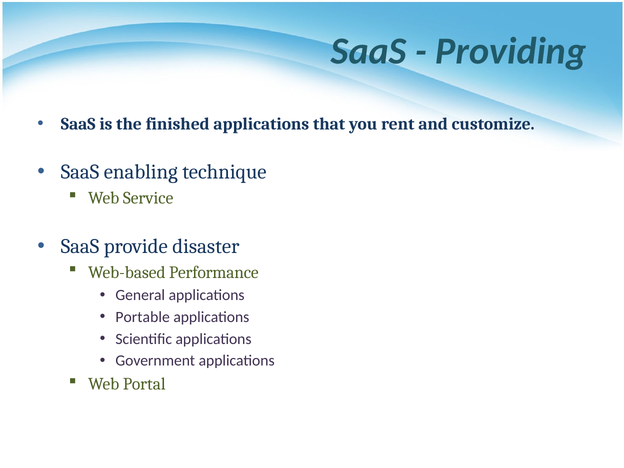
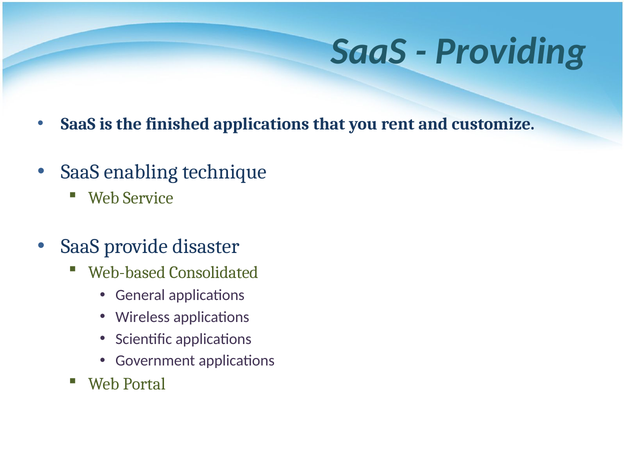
Performance: Performance -> Consolidated
Portable: Portable -> Wireless
